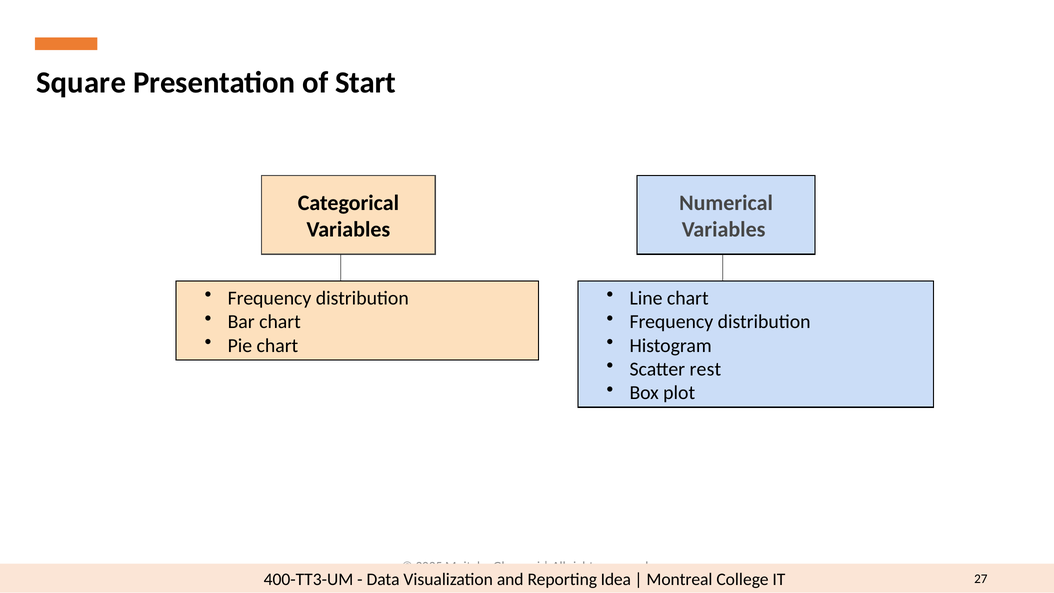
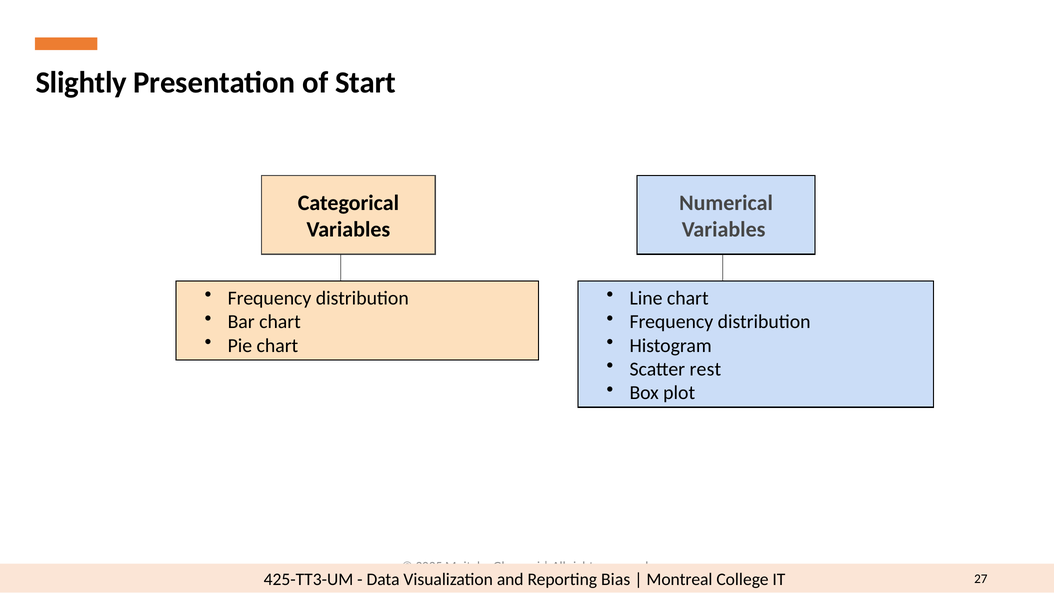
Square: Square -> Slightly
400-TT3-UM: 400-TT3-UM -> 425-TT3-UM
Idea: Idea -> Bias
